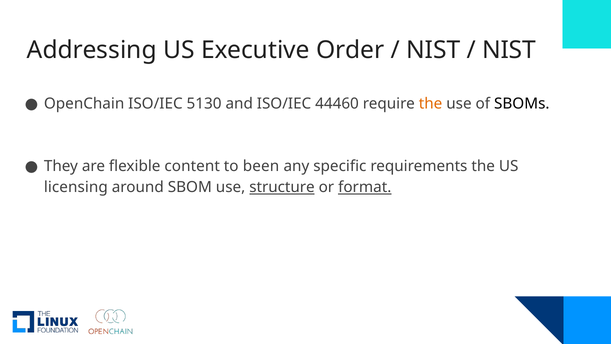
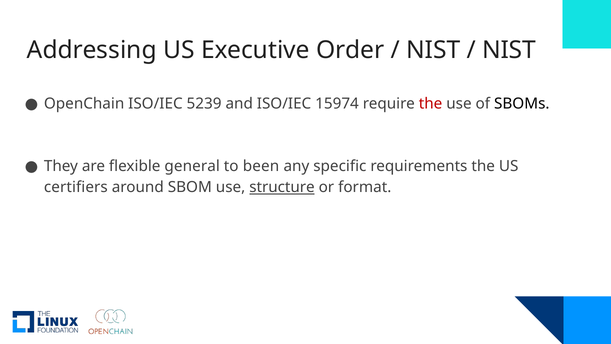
5130: 5130 -> 5239
44460: 44460 -> 15974
the at (431, 104) colour: orange -> red
content: content -> general
licensing: licensing -> certifiers
format underline: present -> none
